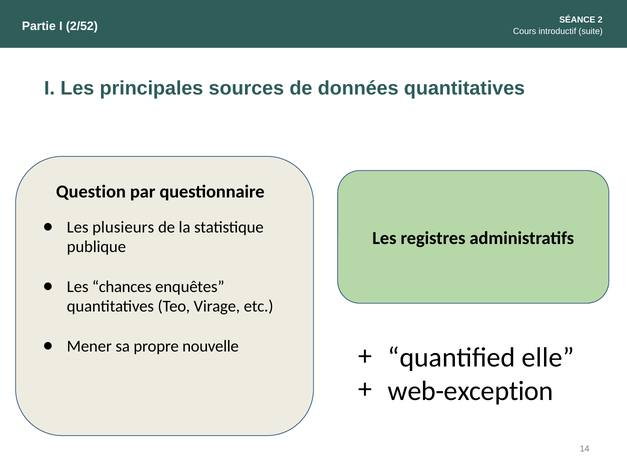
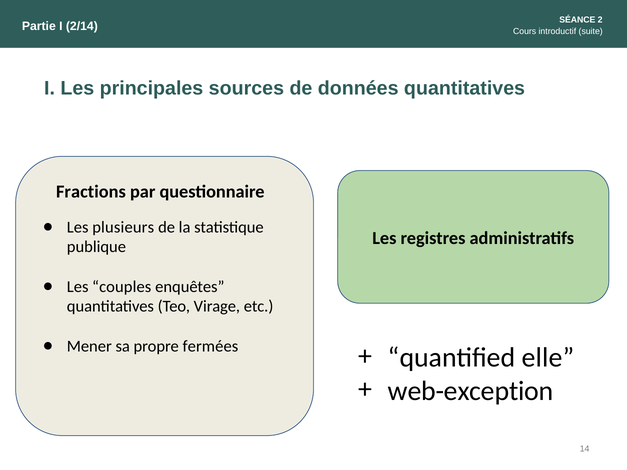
2/52: 2/52 -> 2/14
Question: Question -> Fractions
chances: chances -> couples
nouvelle: nouvelle -> fermées
